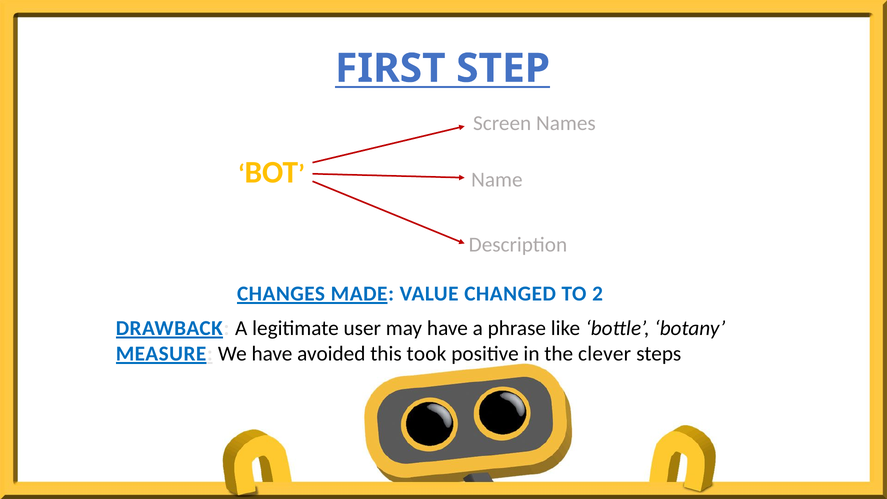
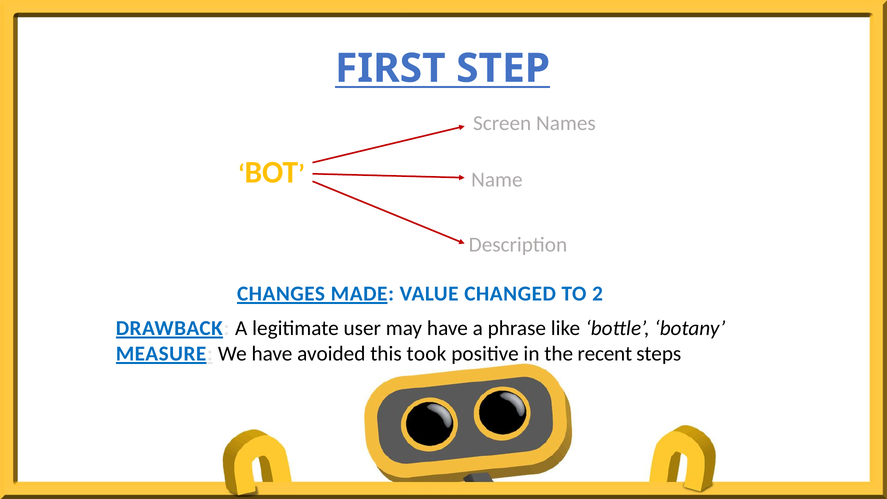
clever: clever -> recent
